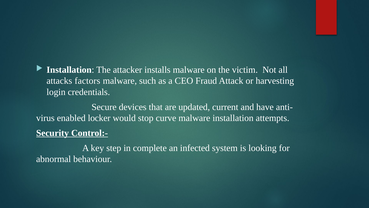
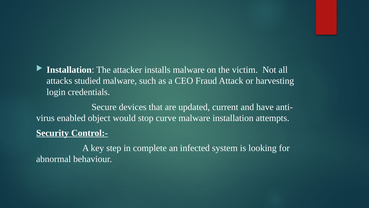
factors: factors -> studied
locker: locker -> object
